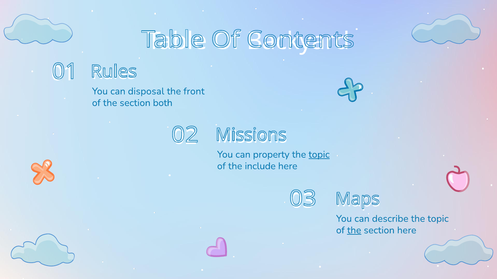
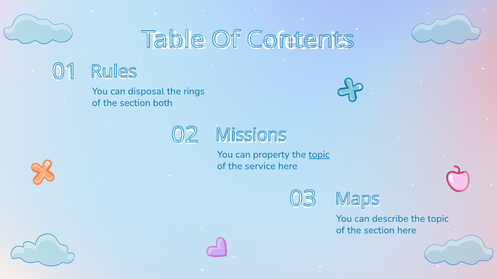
Backyard: Backyard -> Cafeteria
front: front -> rings
include: include -> service
the at (354, 231) underline: present -> none
